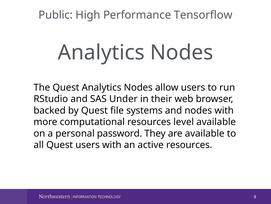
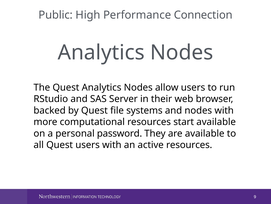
Tensorflow: Tensorflow -> Connection
Under: Under -> Server
level: level -> start
